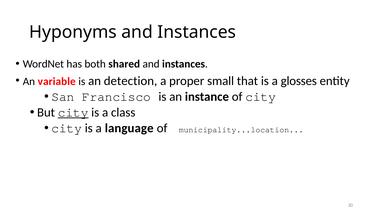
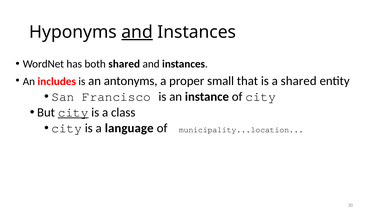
and at (137, 32) underline: none -> present
variable: variable -> includes
detection: detection -> antonyms
a glosses: glosses -> shared
